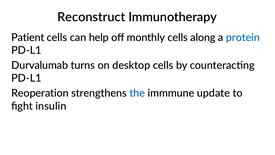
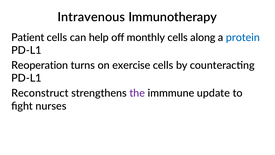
Reconstruct: Reconstruct -> Intravenous
Durvalumab: Durvalumab -> Reoperation
desktop: desktop -> exercise
Reoperation: Reoperation -> Reconstruct
the colour: blue -> purple
insulin: insulin -> nurses
